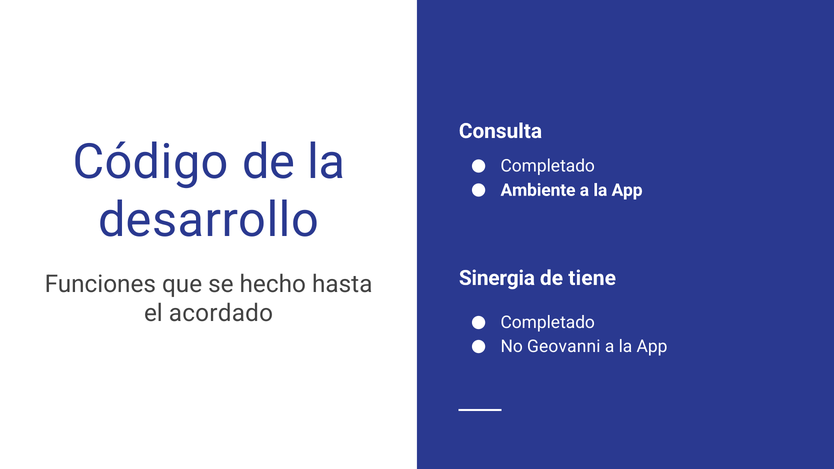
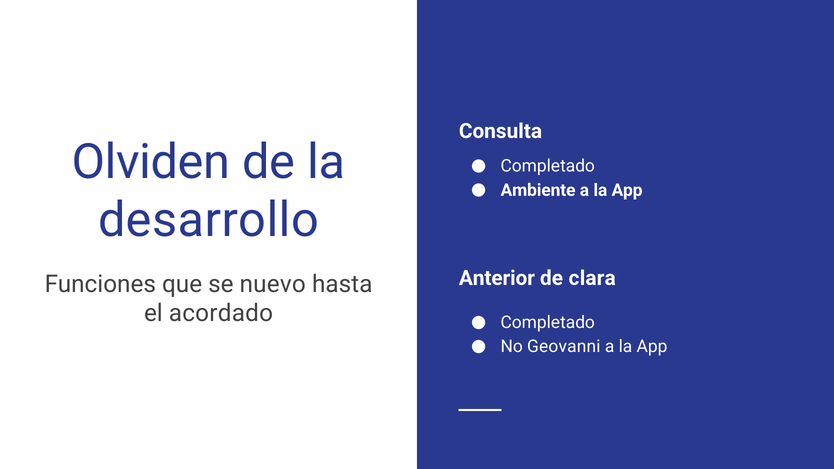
Código: Código -> Olviden
Sinergia: Sinergia -> Anterior
tiene: tiene -> clara
hecho: hecho -> nuevo
